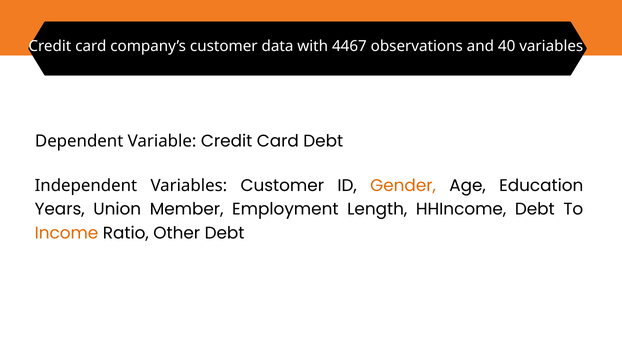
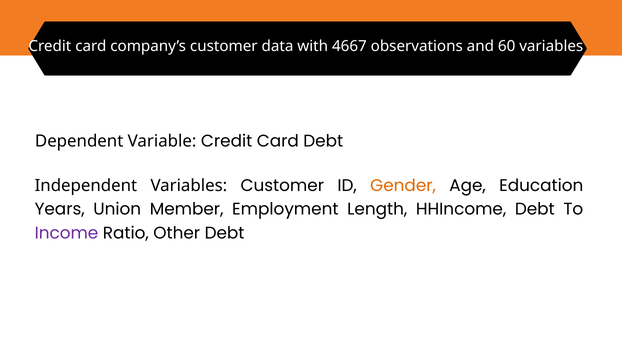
4467: 4467 -> 4667
40: 40 -> 60
Income colour: orange -> purple
